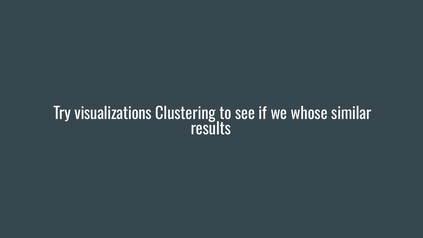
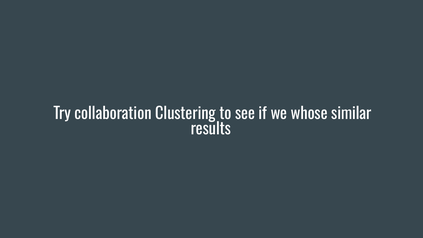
visualizations: visualizations -> collaboration
